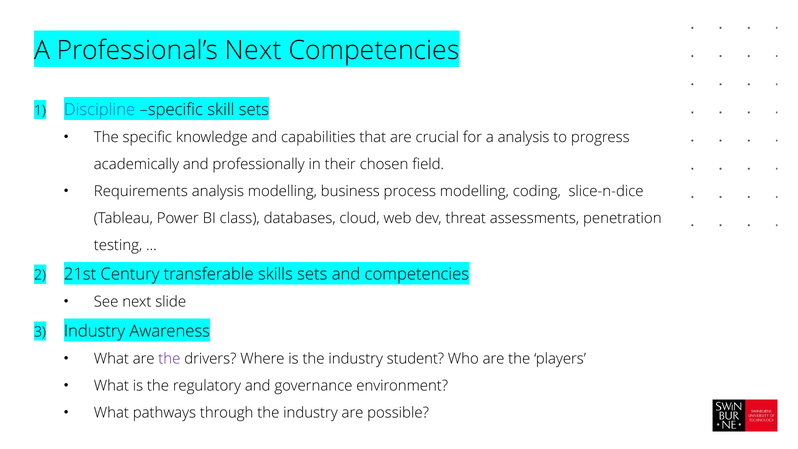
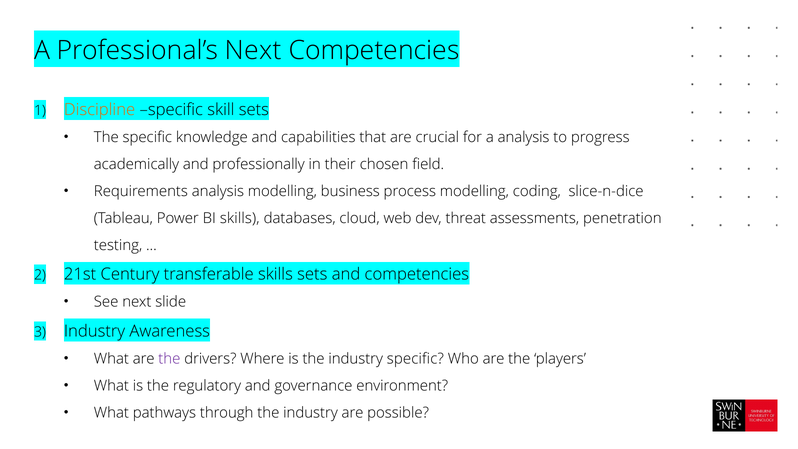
Discipline colour: blue -> orange
BI class: class -> skills
industry student: student -> specific
